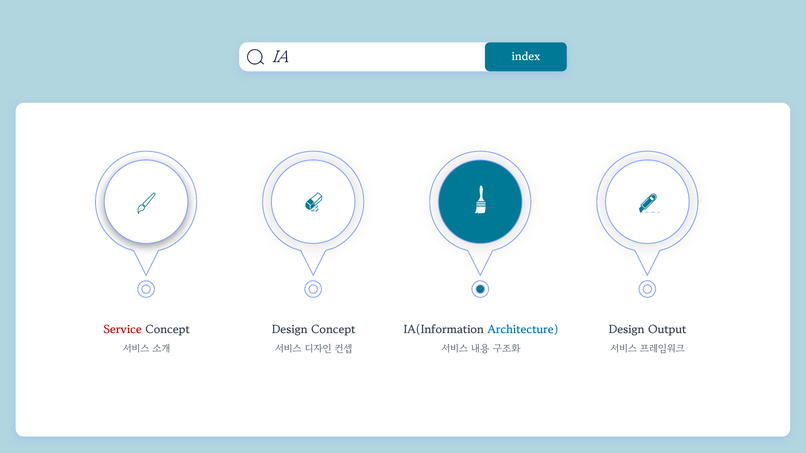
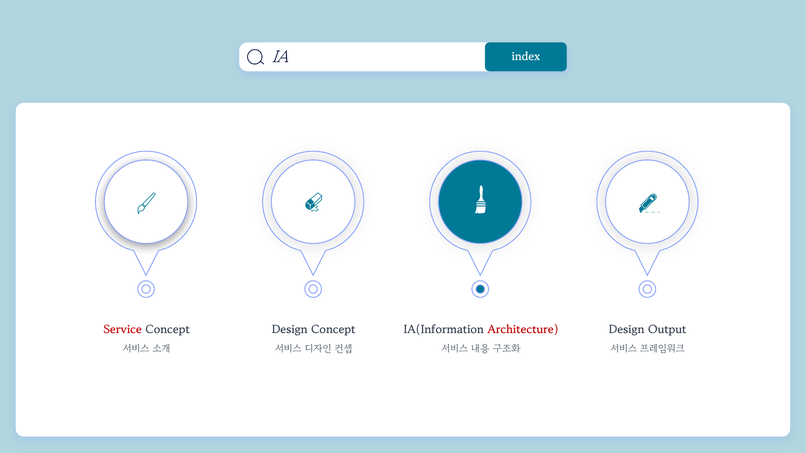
Architecture colour: blue -> red
